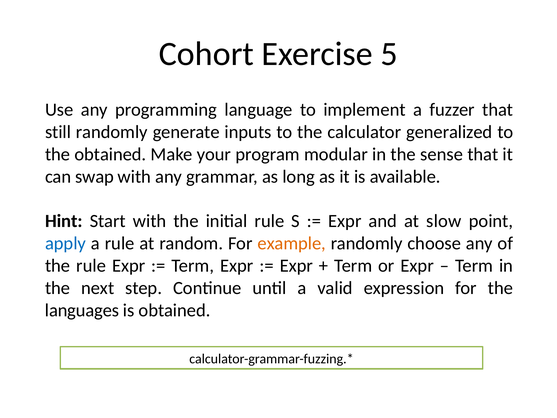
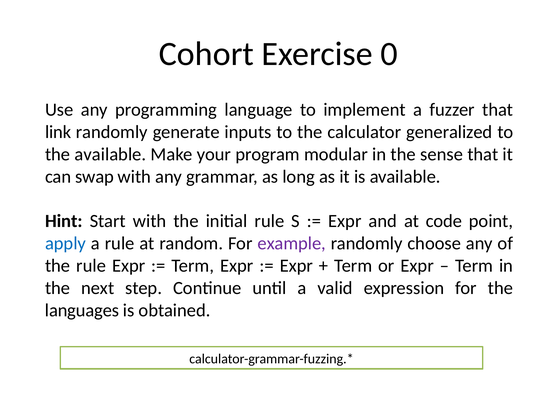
5: 5 -> 0
still: still -> link
the obtained: obtained -> available
slow: slow -> code
example colour: orange -> purple
